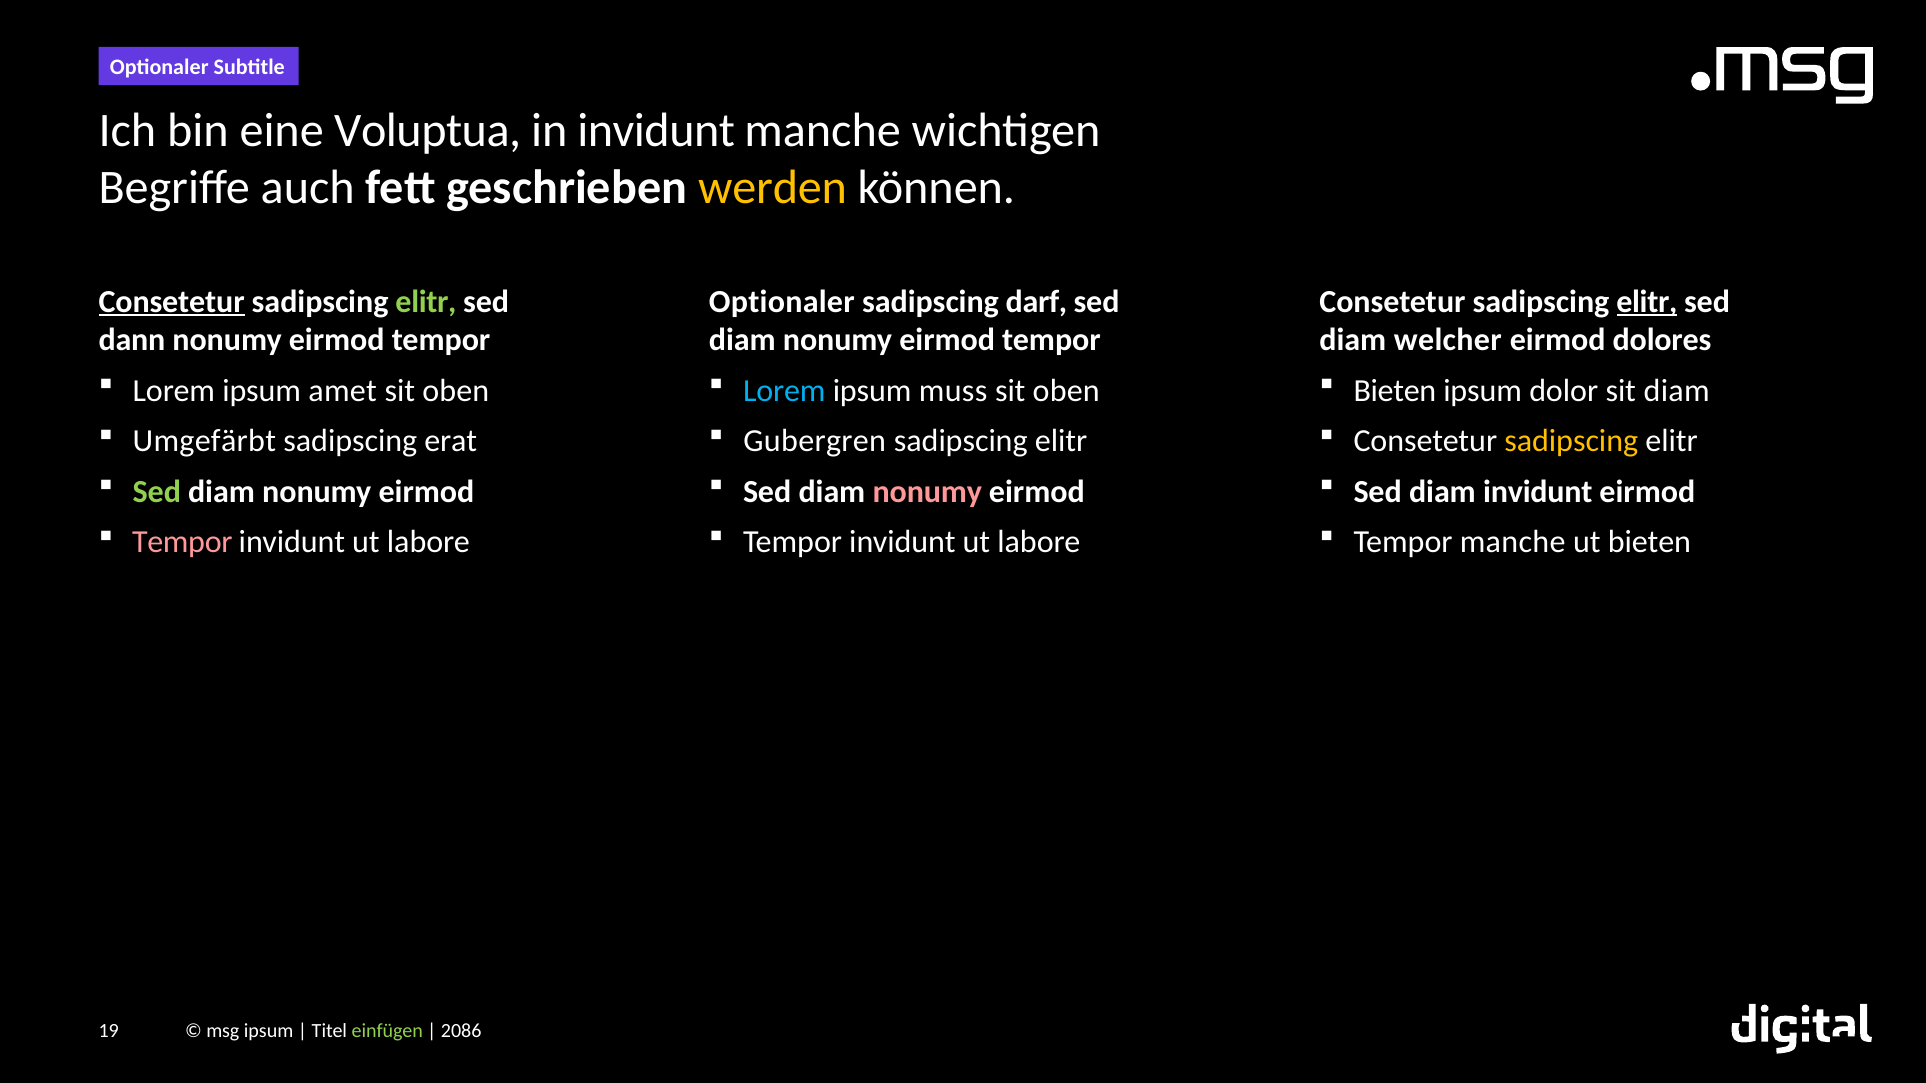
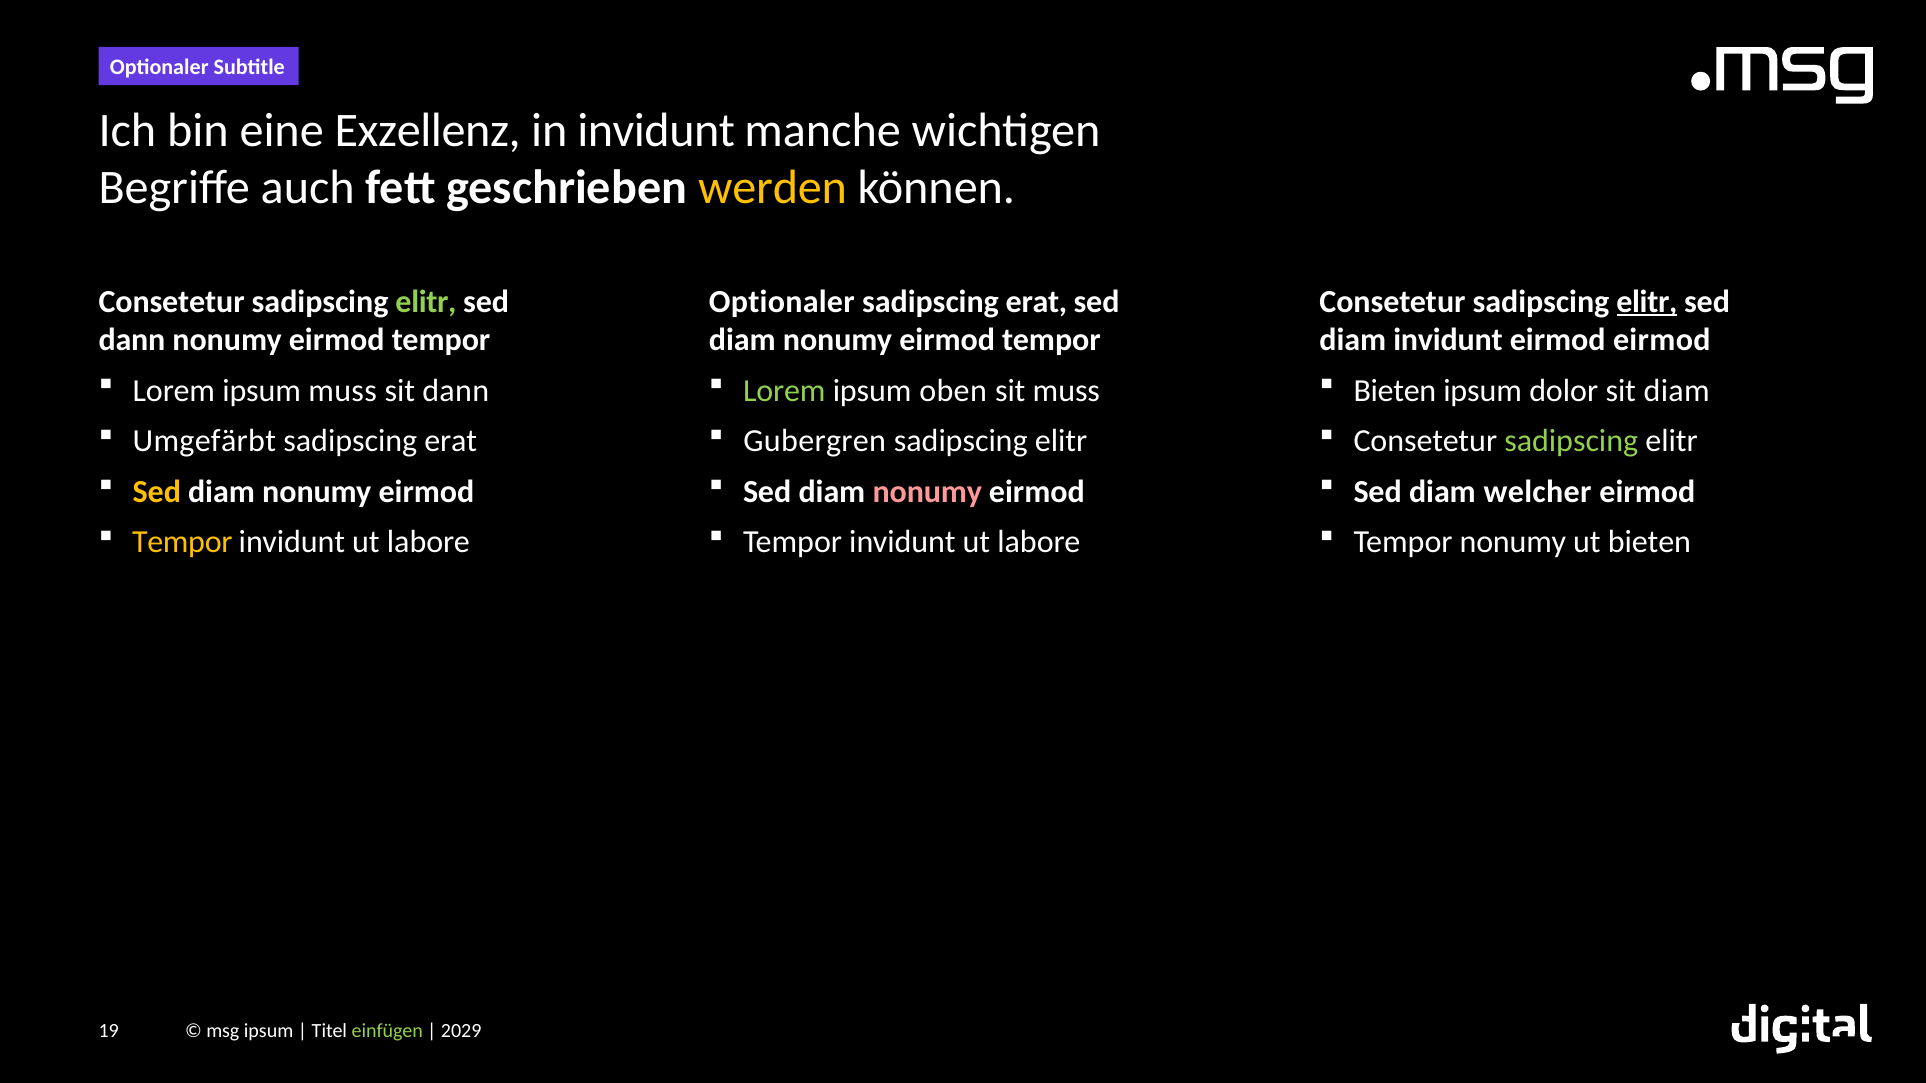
Voluptua: Voluptua -> Exzellenz
Consetetur at (172, 302) underline: present -> none
darf at (1036, 302): darf -> erat
diam welcher: welcher -> invidunt
eirmod dolores: dolores -> eirmod
ipsum amet: amet -> muss
oben at (456, 391): oben -> dann
Lorem at (784, 391) colour: light blue -> light green
muss: muss -> oben
oben at (1066, 391): oben -> muss
sadipscing at (1571, 441) colour: yellow -> light green
Sed at (157, 492) colour: light green -> yellow
diam invidunt: invidunt -> welcher
Tempor at (182, 542) colour: pink -> yellow
Tempor manche: manche -> nonumy
2086: 2086 -> 2029
